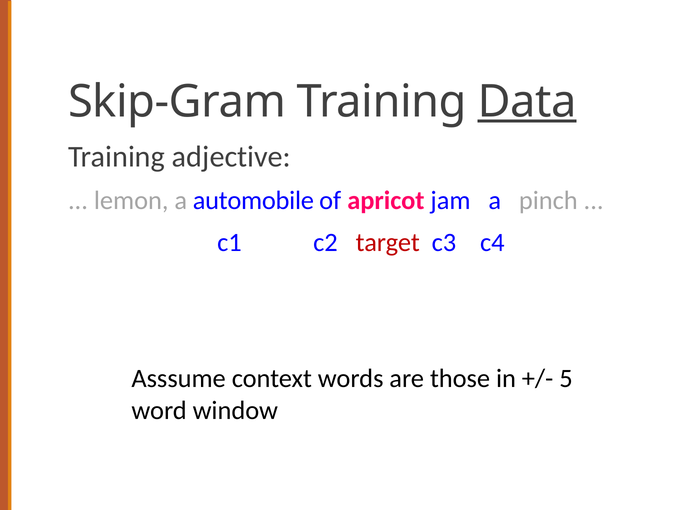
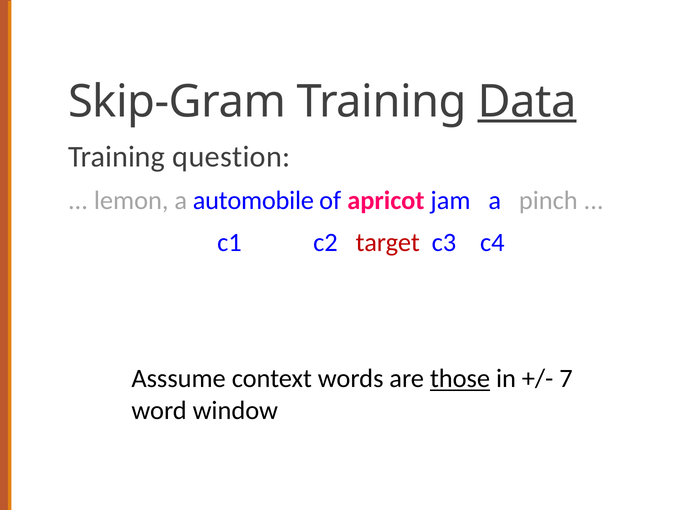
adjective: adjective -> question
those underline: none -> present
5: 5 -> 7
